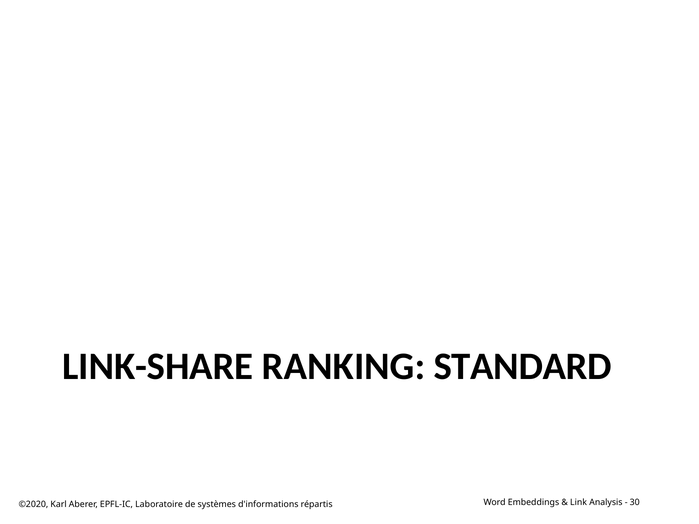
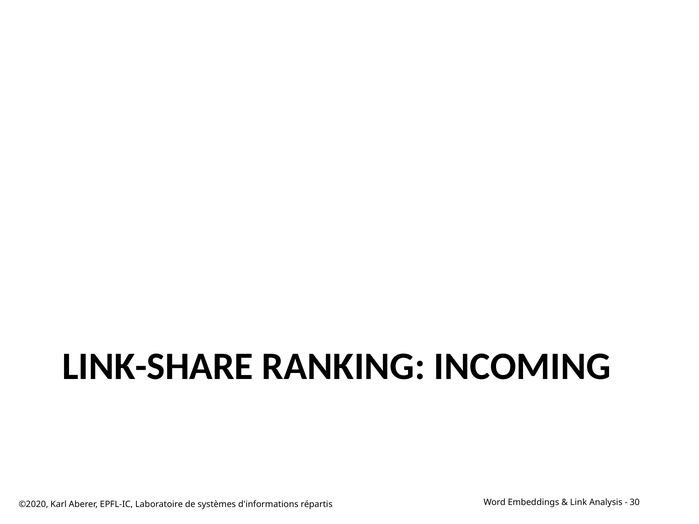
STANDARD: STANDARD -> INCOMING
